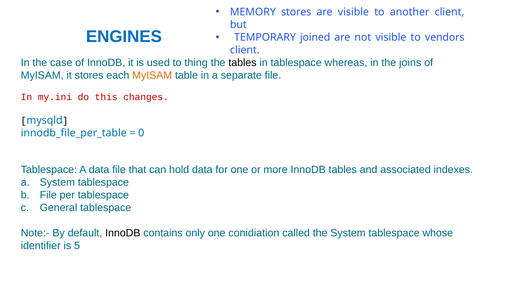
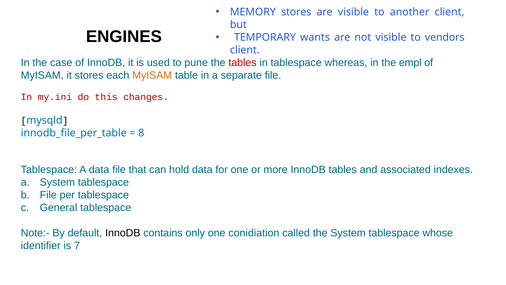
ENGINES colour: blue -> black
joined: joined -> wants
thing: thing -> pune
tables at (242, 63) colour: black -> red
joins: joins -> empl
0: 0 -> 8
5: 5 -> 7
